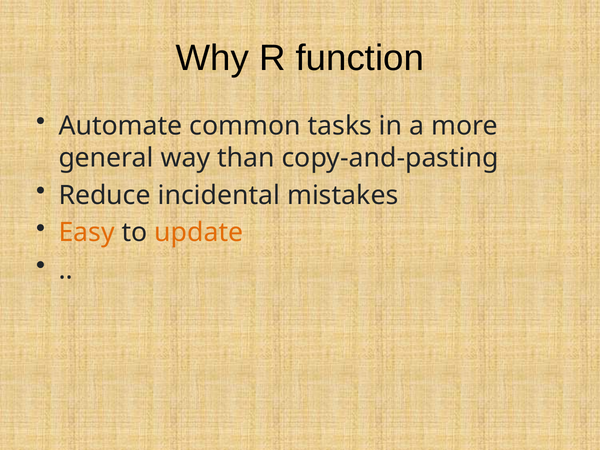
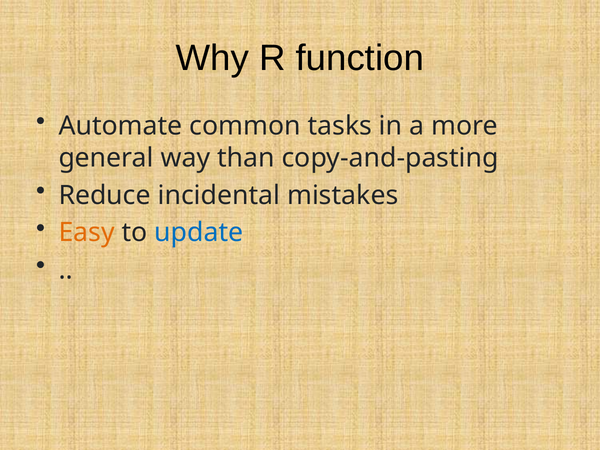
update colour: orange -> blue
